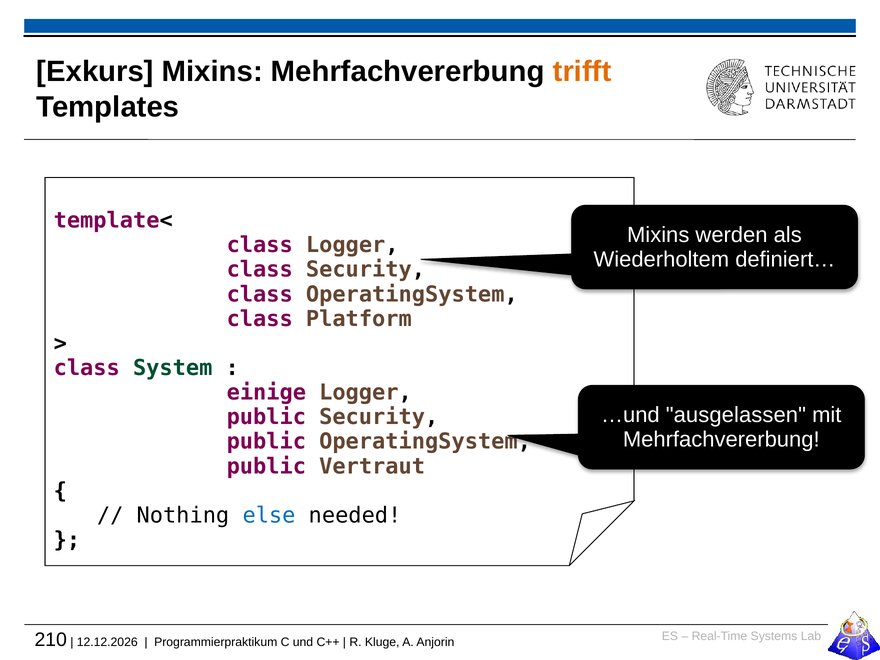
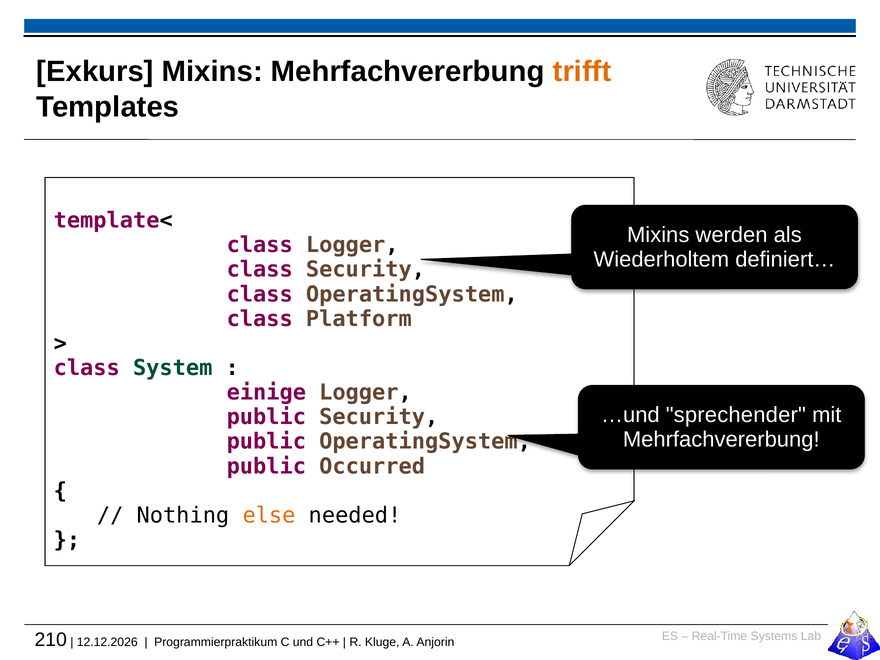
ausgelassen: ausgelassen -> sprechender
Vertraut: Vertraut -> Occurred
else colour: blue -> orange
